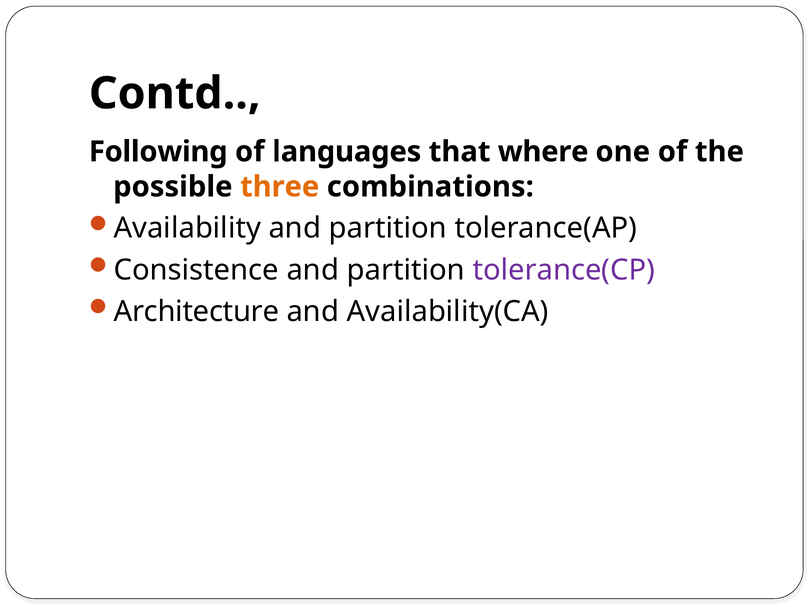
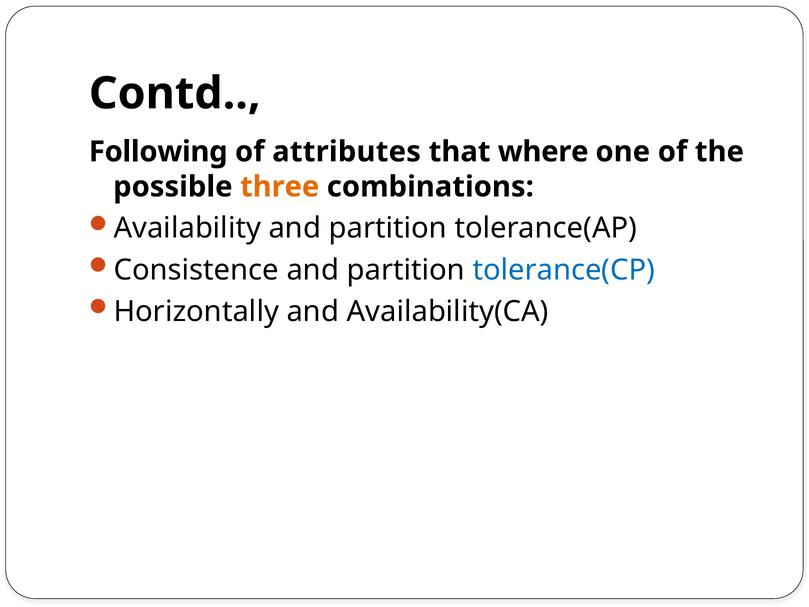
languages: languages -> attributes
tolerance(CP colour: purple -> blue
Architecture: Architecture -> Horizontally
